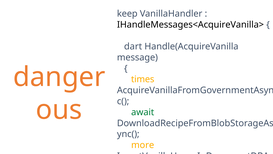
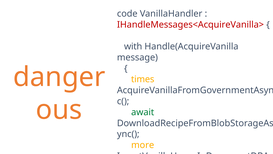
keep: keep -> code
IHandleMessages<AcquireVanilla> colour: black -> red
dart: dart -> with
